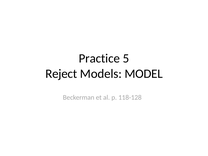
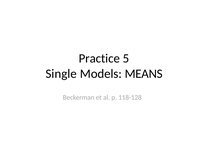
Reject: Reject -> Single
MODEL: MODEL -> MEANS
